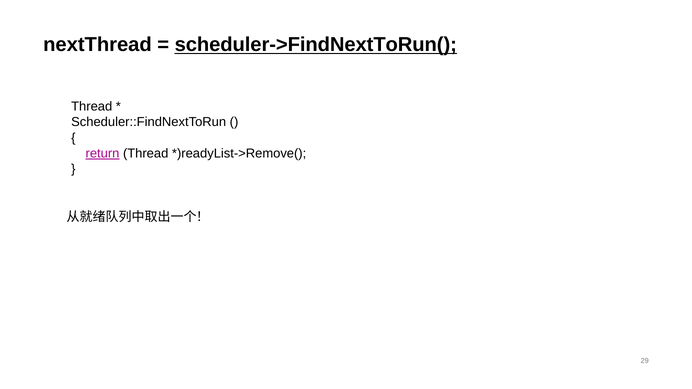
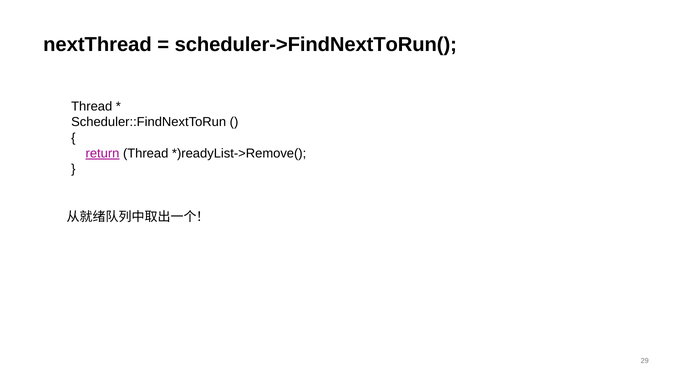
scheduler->FindNextToRun( underline: present -> none
